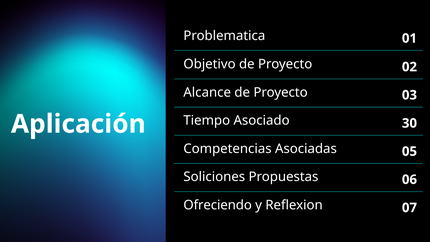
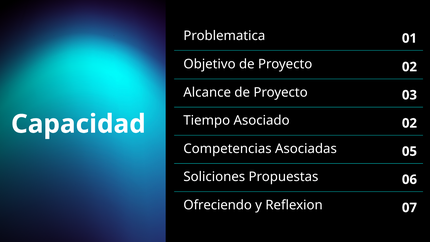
Asociado 30: 30 -> 02
Aplicación: Aplicación -> Capacidad
